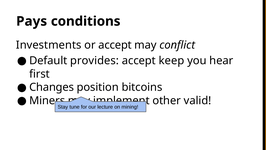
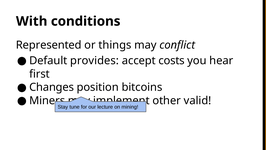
Pays: Pays -> With
Investments: Investments -> Represented
or accept: accept -> things
keep: keep -> costs
